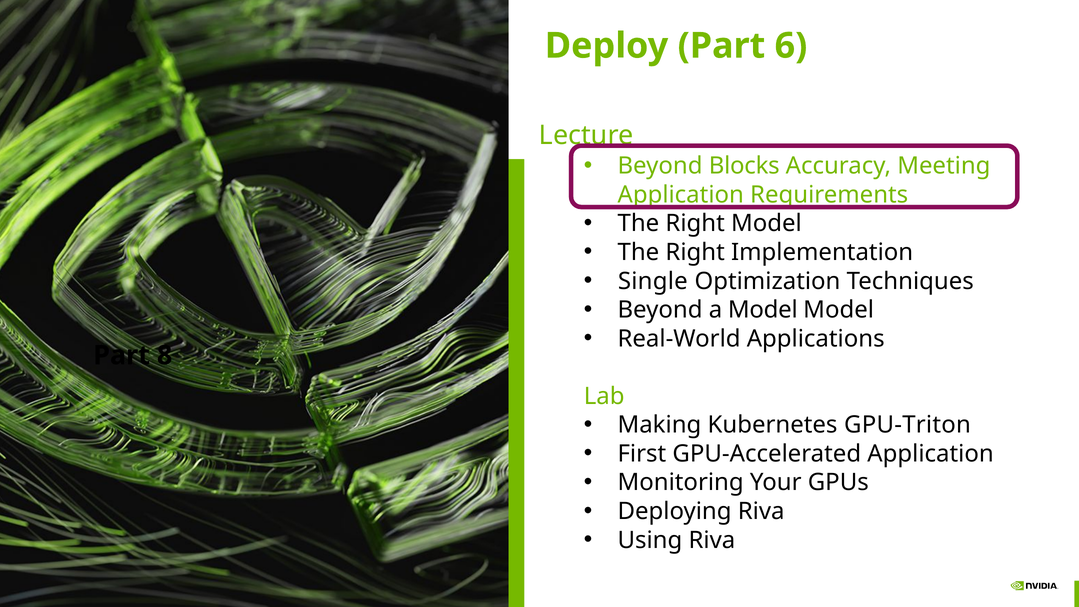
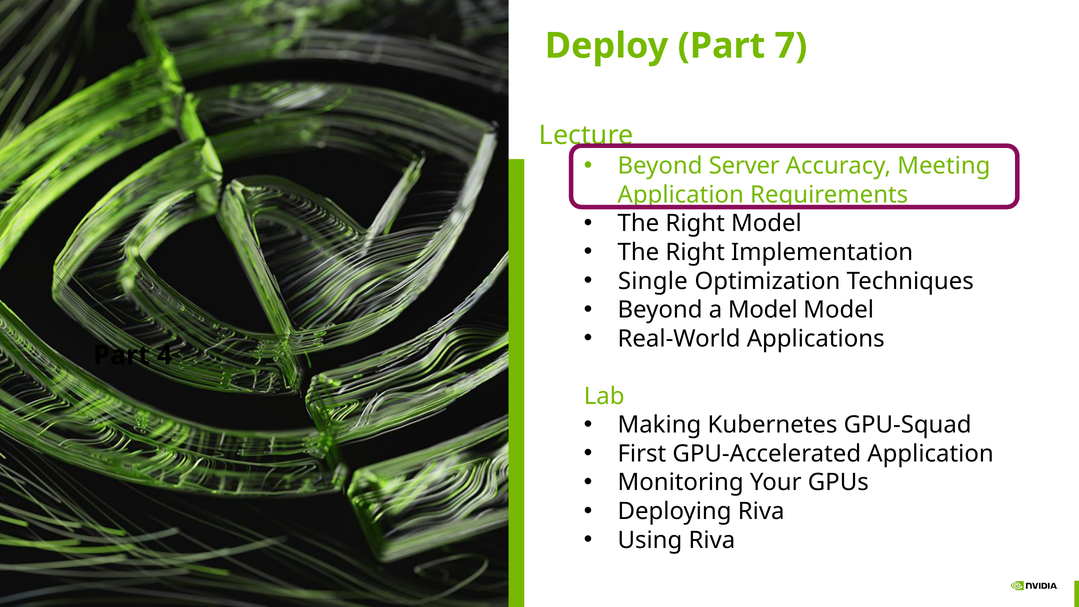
6: 6 -> 7
Blocks: Blocks -> Server
8: 8 -> 4
GPU-Triton: GPU-Triton -> GPU-Squad
